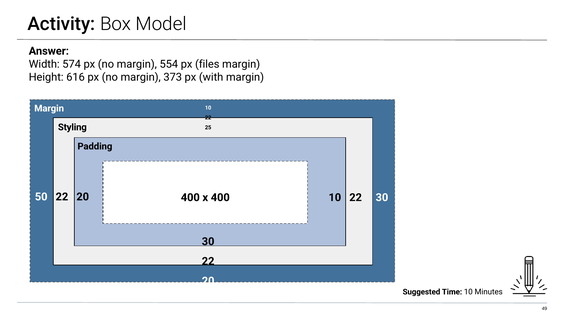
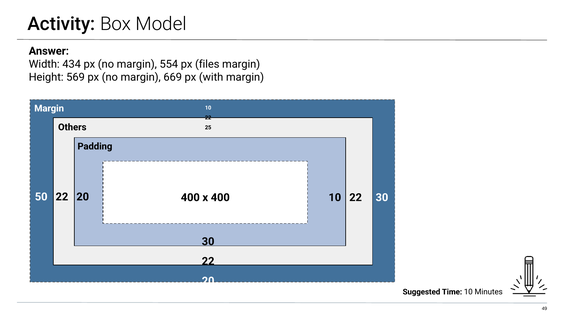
574: 574 -> 434
616: 616 -> 569
373: 373 -> 669
Styling: Styling -> Others
